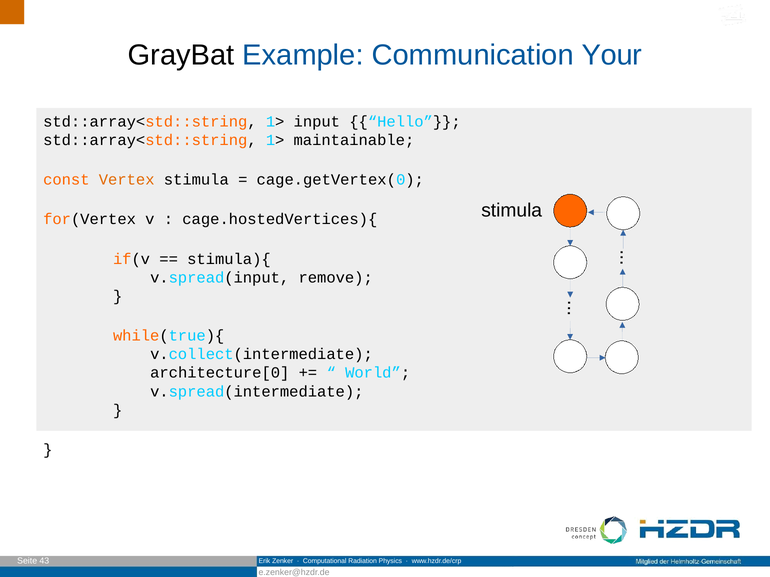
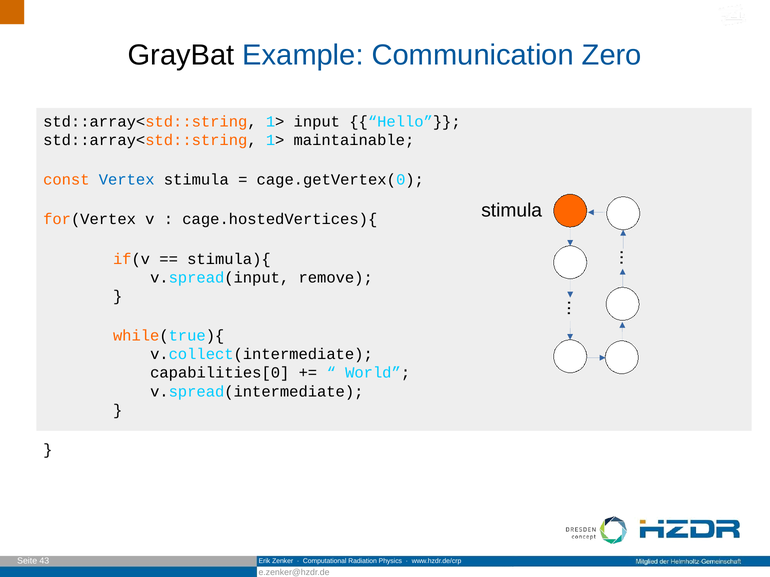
Your: Your -> Zero
Vertex colour: orange -> blue
architecture[0: architecture[0 -> capabilities[0
